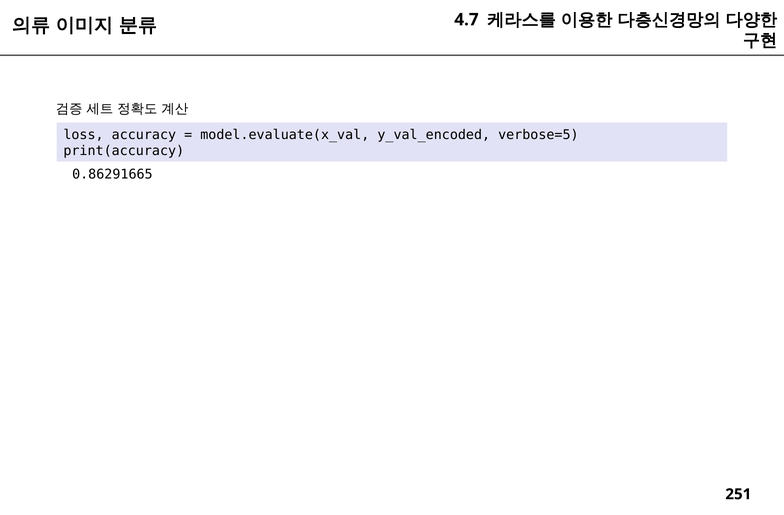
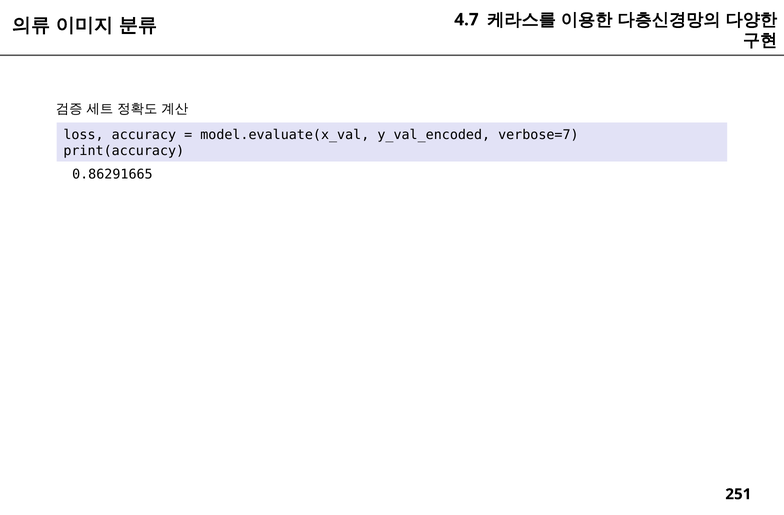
verbose=5: verbose=5 -> verbose=7
